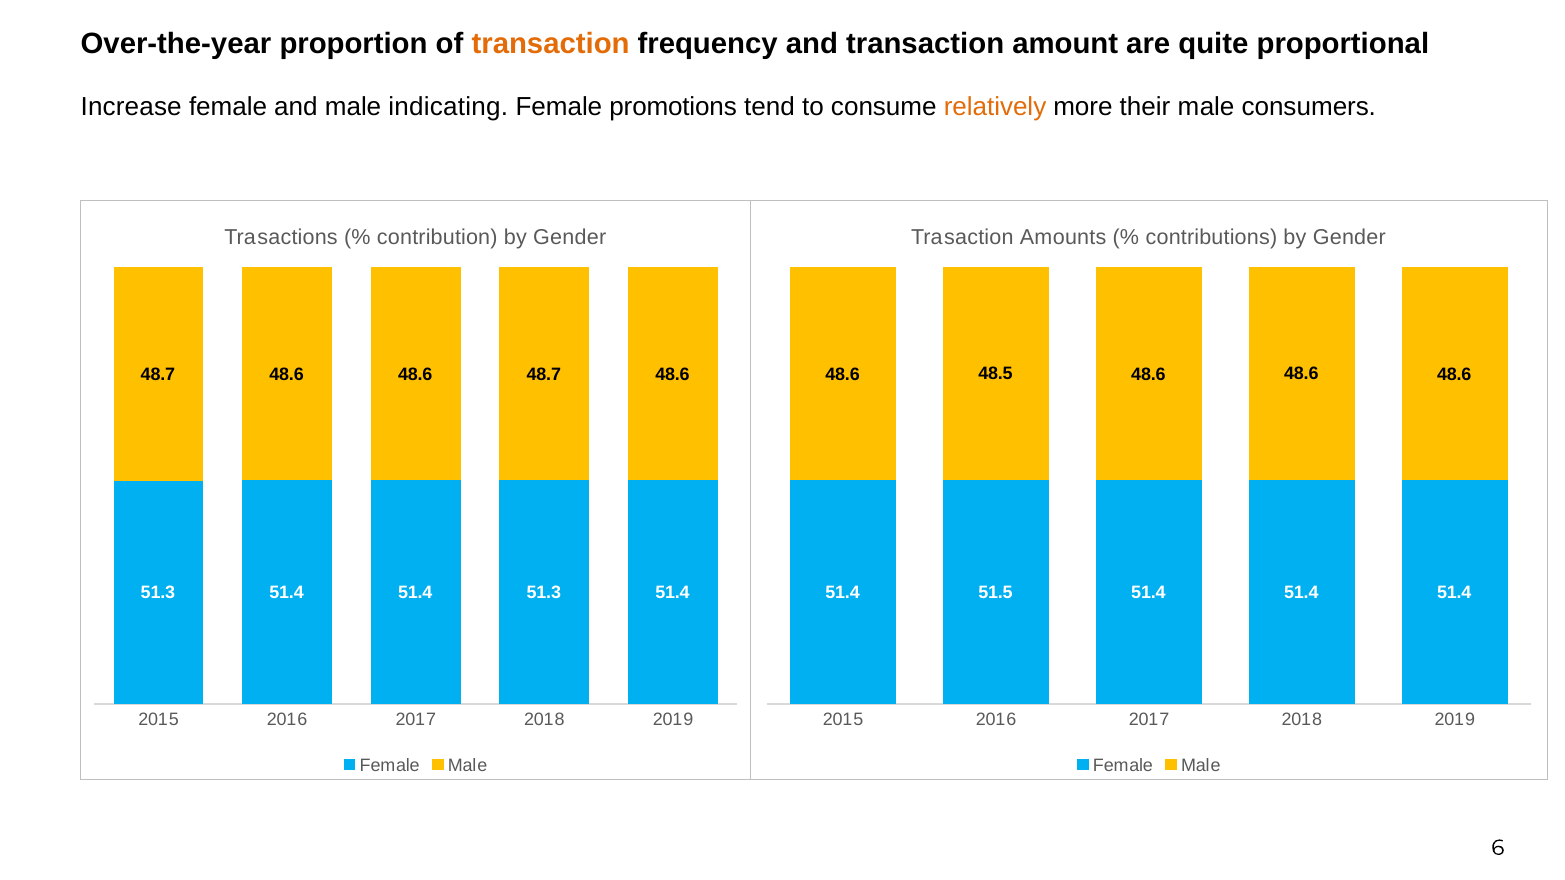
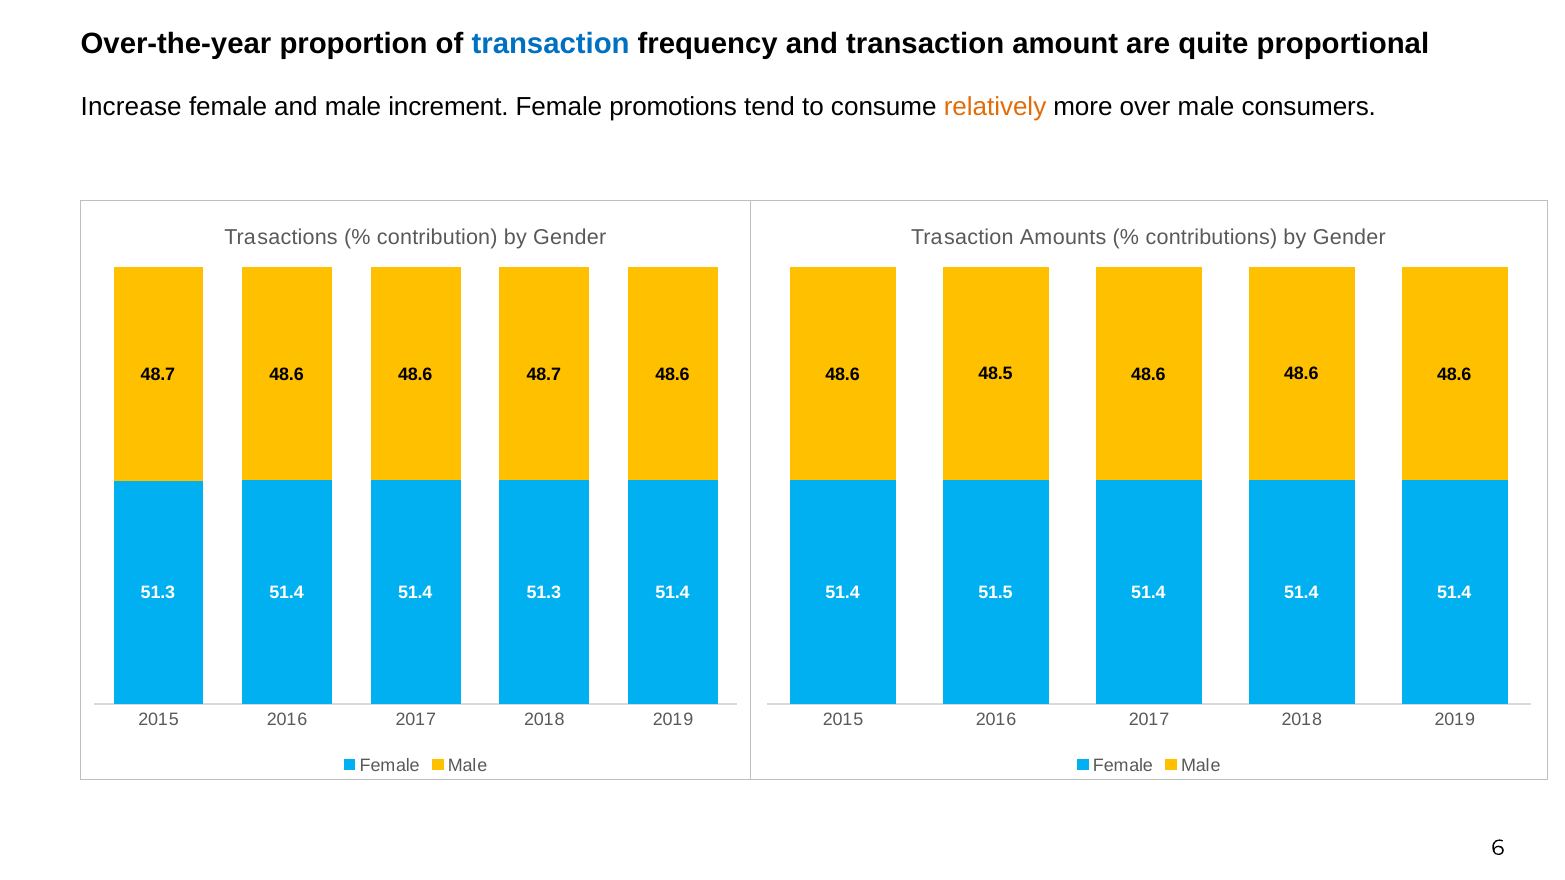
transaction at (551, 43) colour: orange -> blue
indicating: indicating -> increment
their: their -> over
